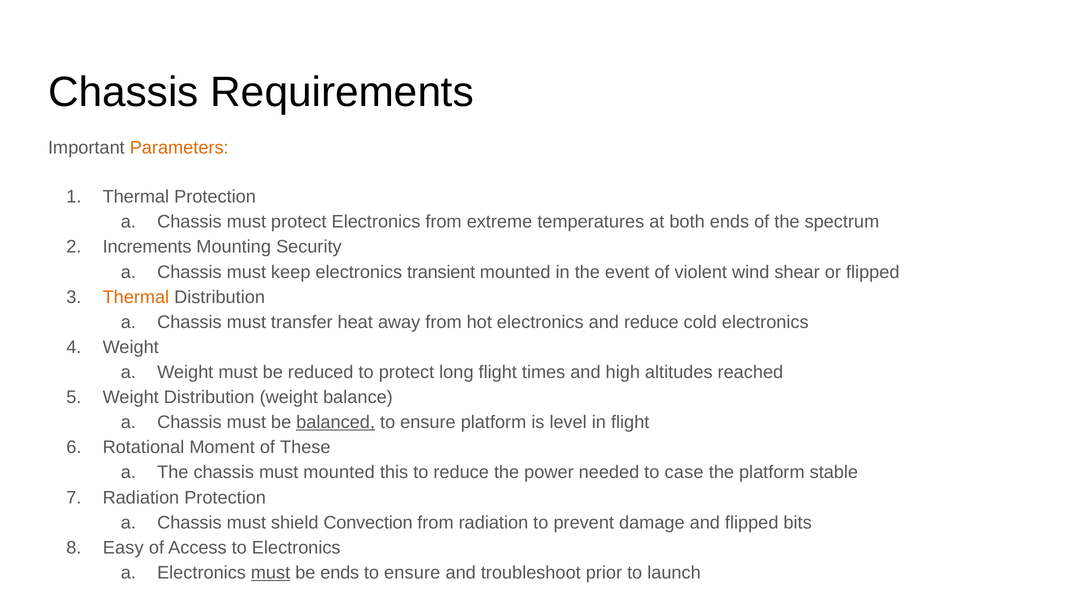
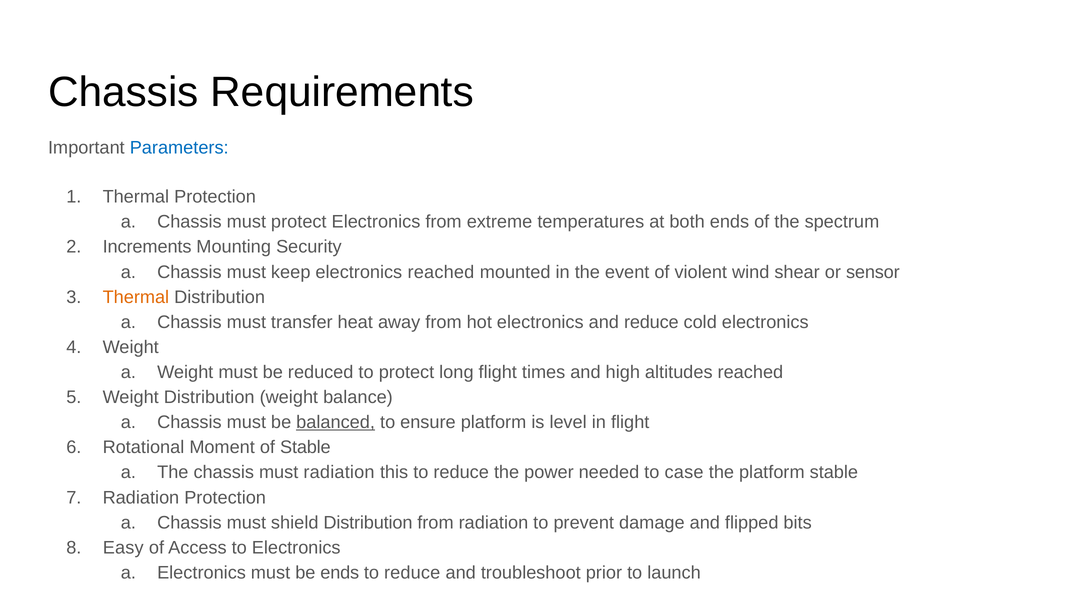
Parameters colour: orange -> blue
electronics transient: transient -> reached
or flipped: flipped -> sensor
of These: These -> Stable
must mounted: mounted -> radiation
shield Convection: Convection -> Distribution
must at (271, 573) underline: present -> none
ensure at (412, 573): ensure -> reduce
